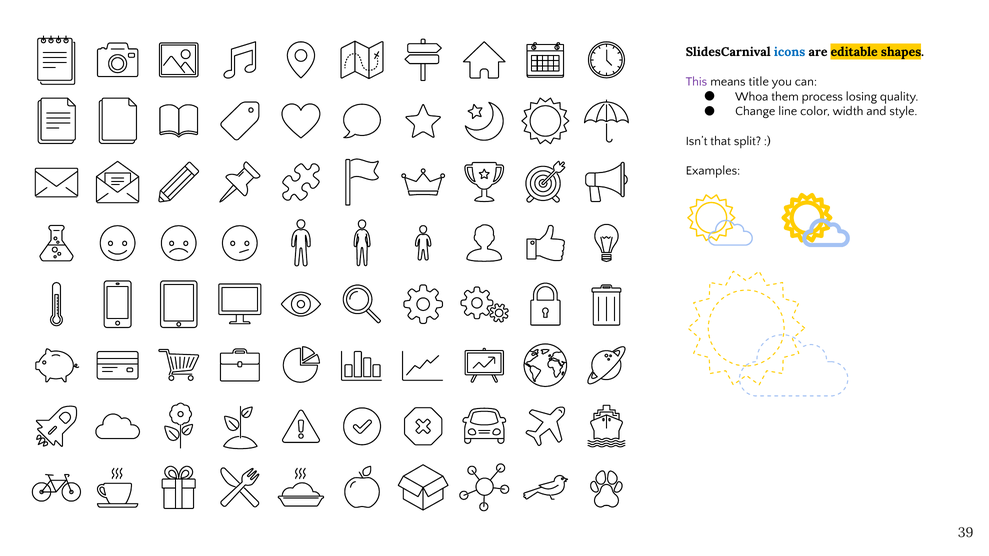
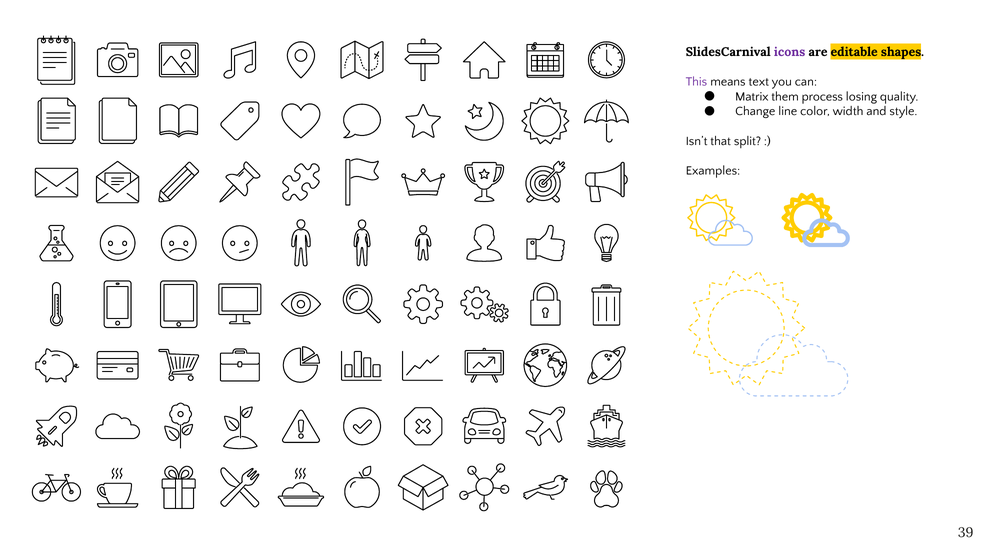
icons colour: blue -> purple
title: title -> text
Whoa: Whoa -> Matrix
